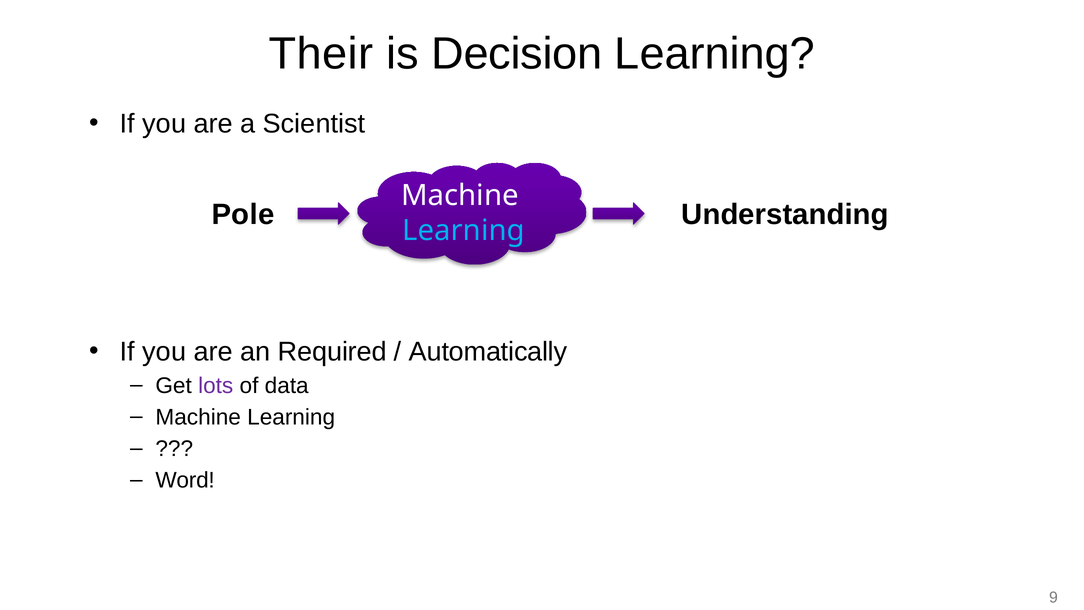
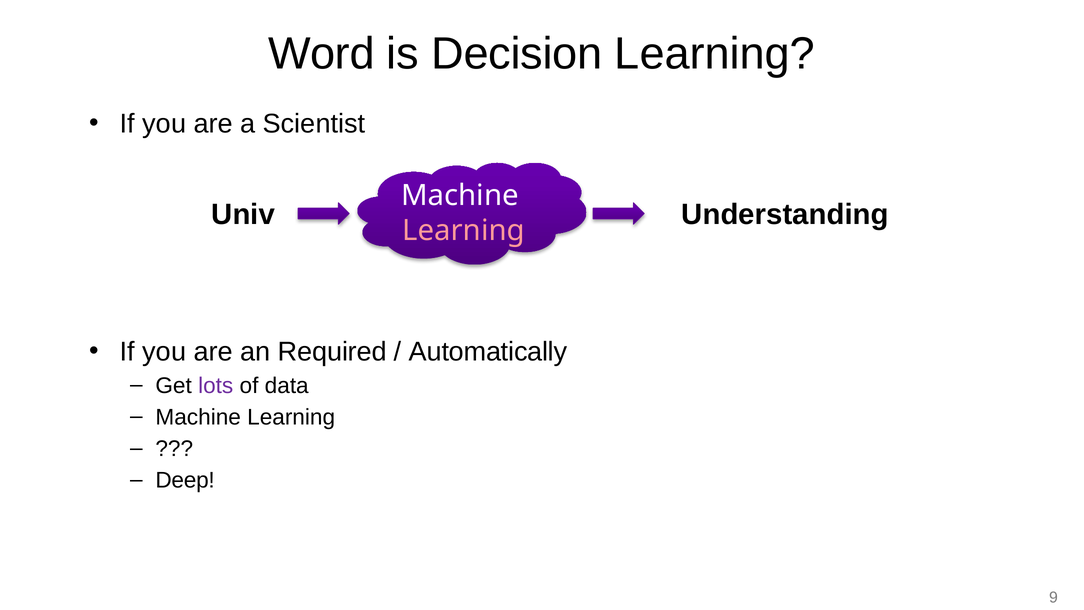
Their: Their -> Word
Pole: Pole -> Univ
Learning at (464, 231) colour: light blue -> pink
Word: Word -> Deep
